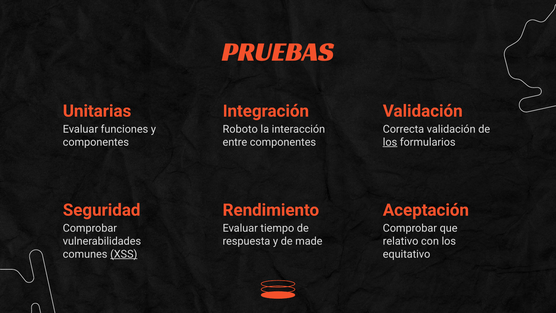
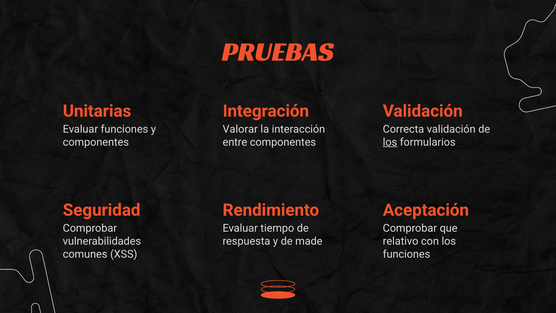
Roboto: Roboto -> Valorar
XSS underline: present -> none
equitativo at (407, 254): equitativo -> funciones
